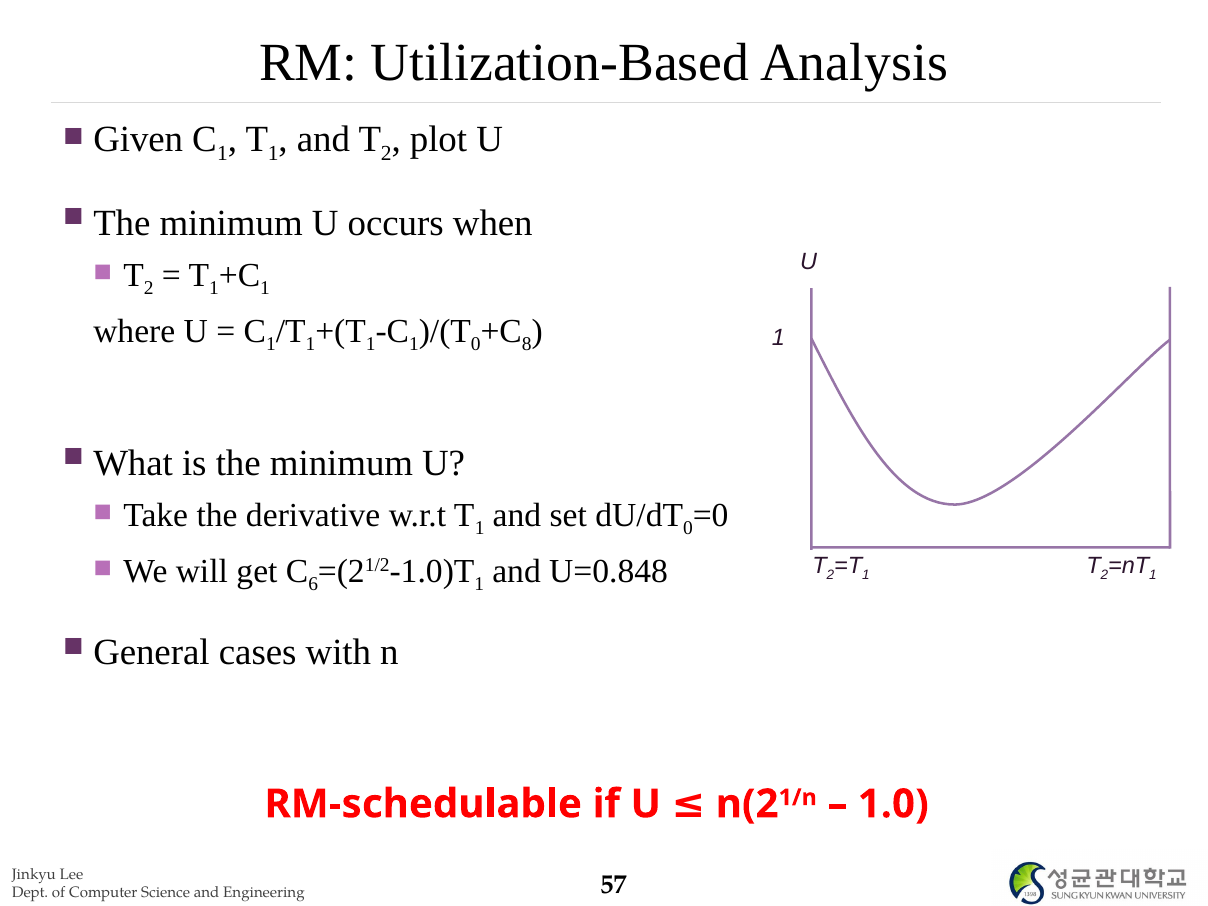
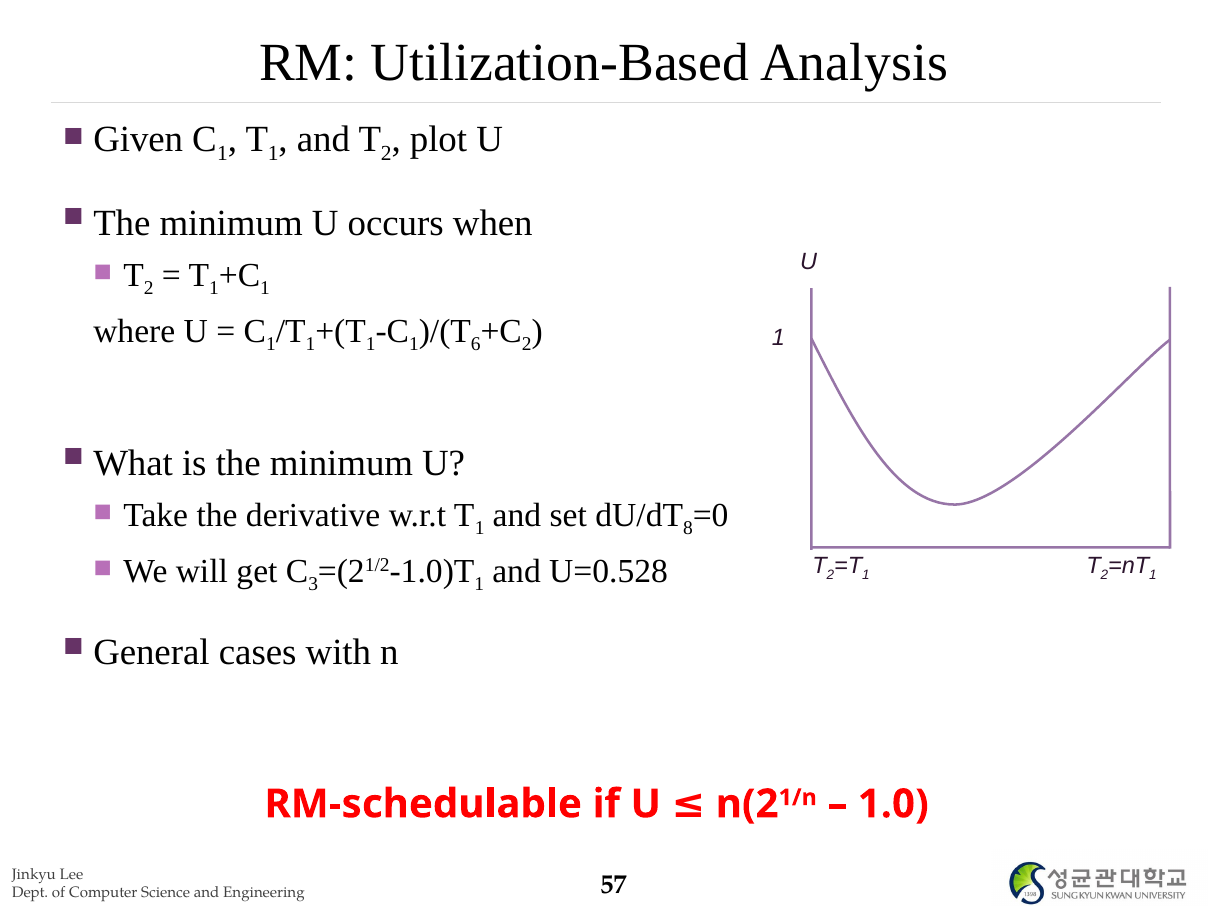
0 at (476, 344): 0 -> 6
8 at (527, 344): 8 -> 2
0 at (688, 528): 0 -> 8
6: 6 -> 3
U=0.848: U=0.848 -> U=0.528
